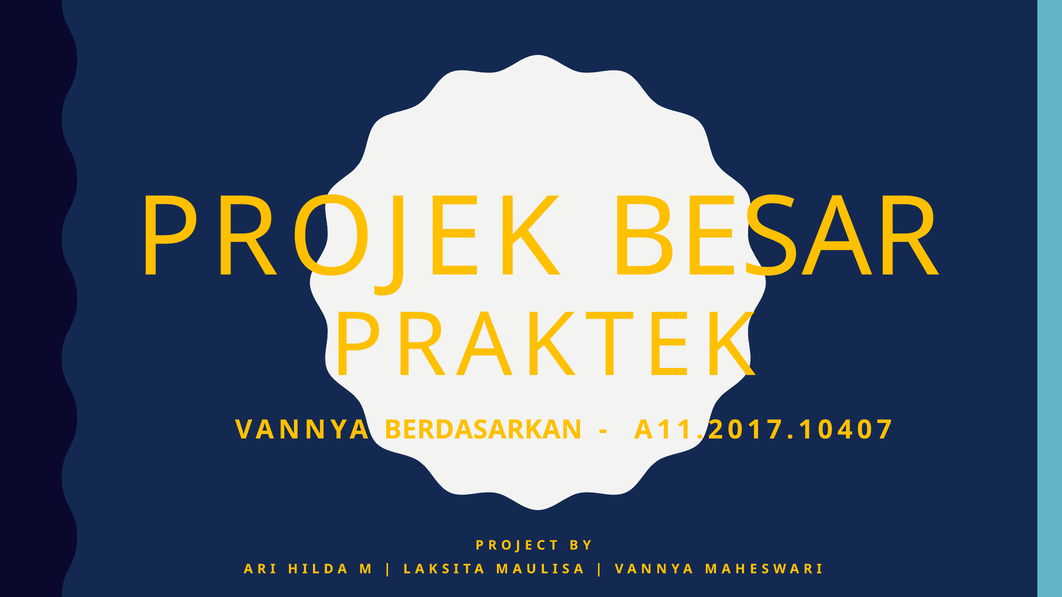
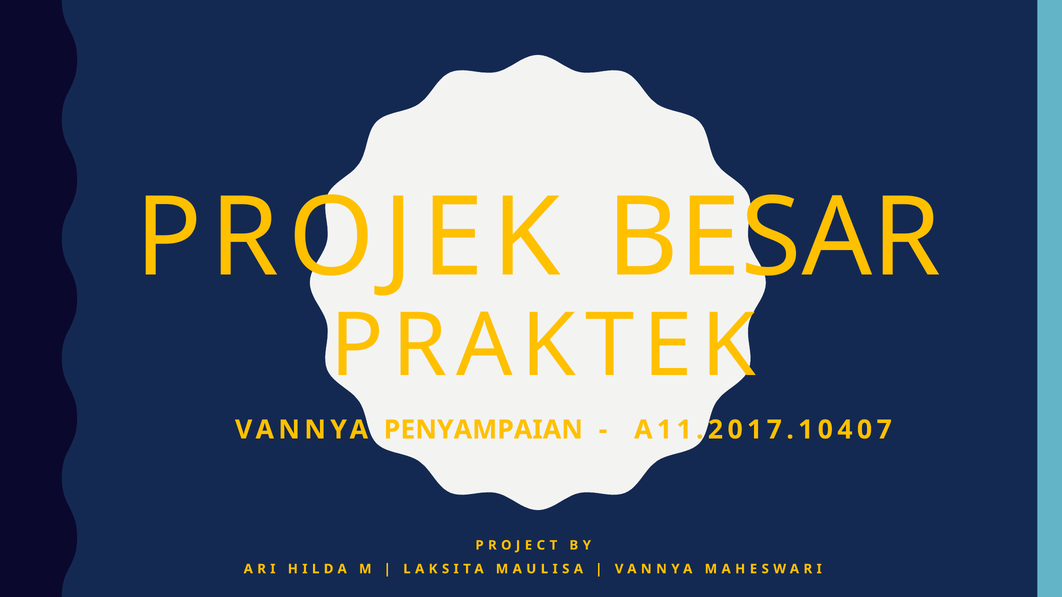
BERDASARKAN: BERDASARKAN -> PENYAMPAIAN
